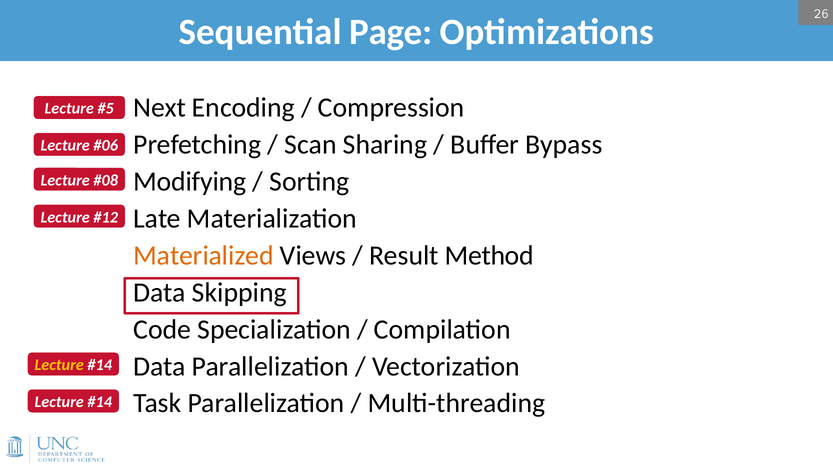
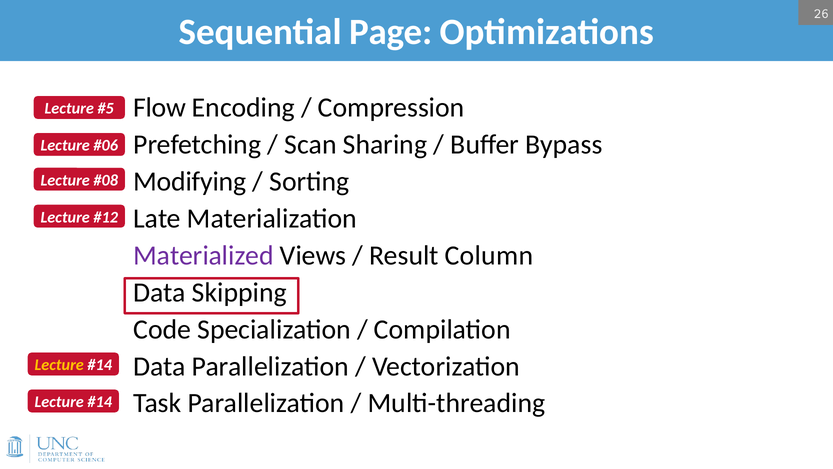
Next: Next -> Flow
Materialized colour: orange -> purple
Method: Method -> Column
